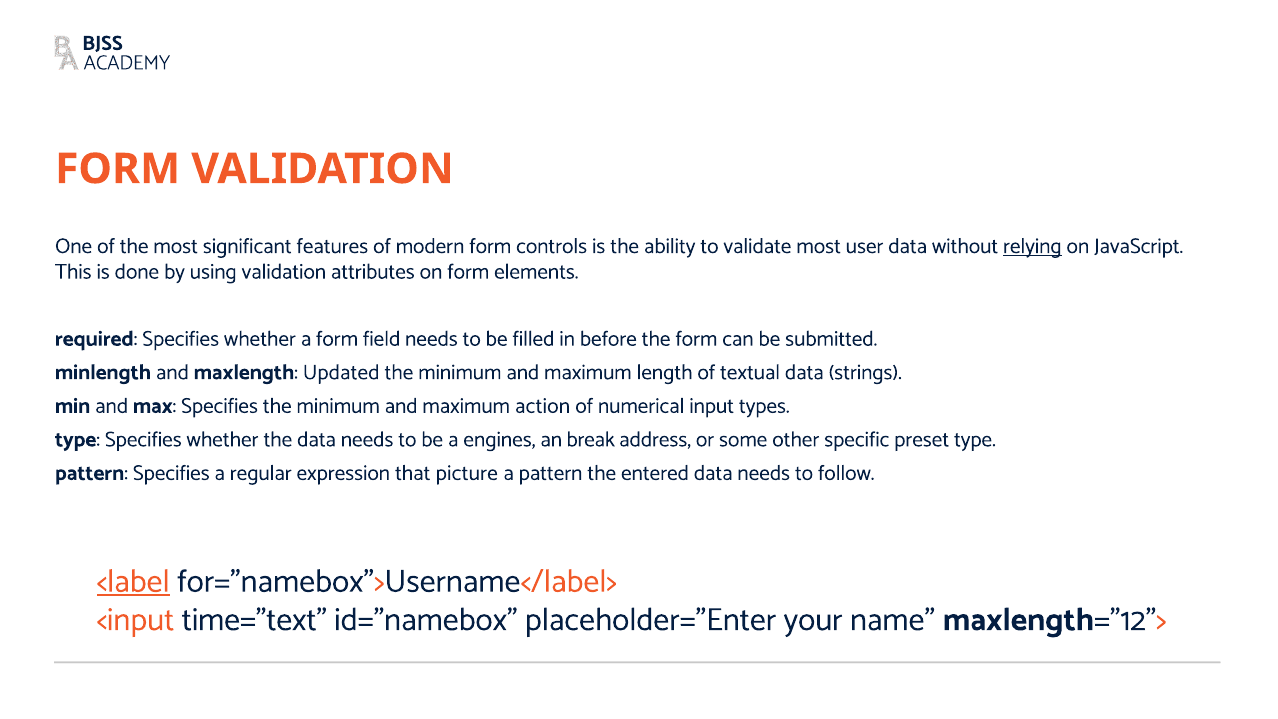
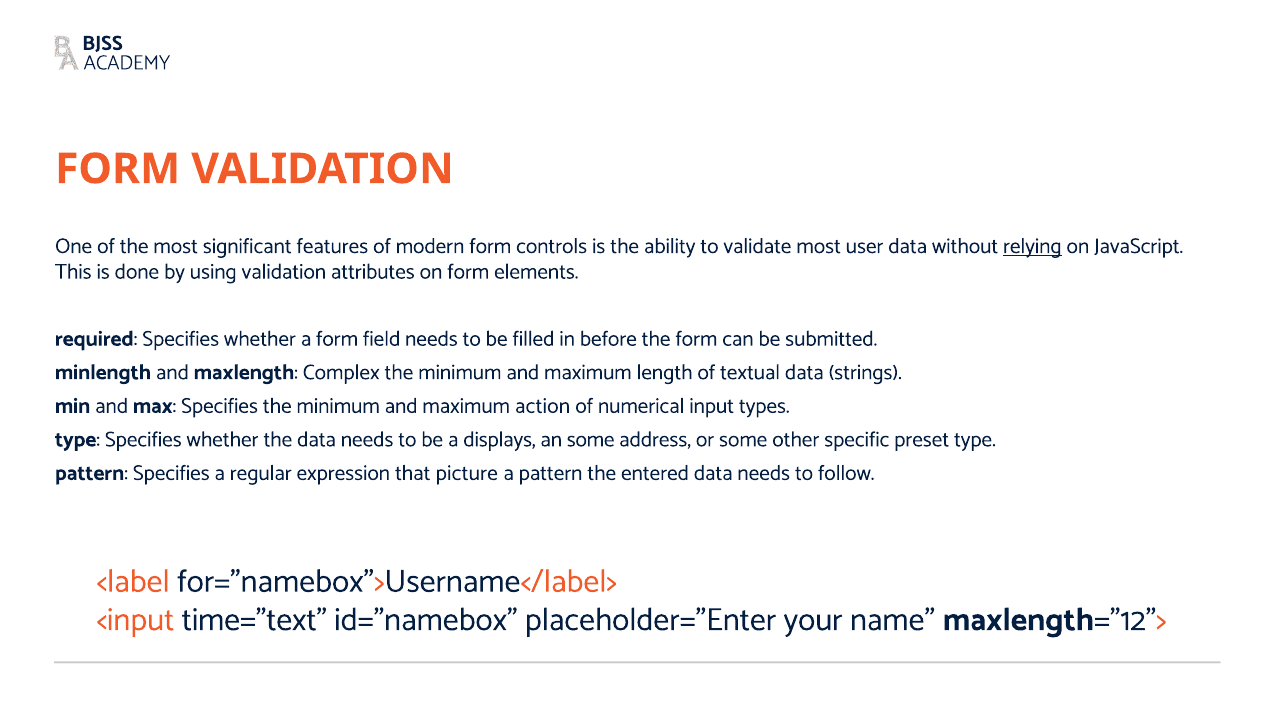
Updated: Updated -> Complex
engines: engines -> displays
an break: break -> some
<label underline: present -> none
